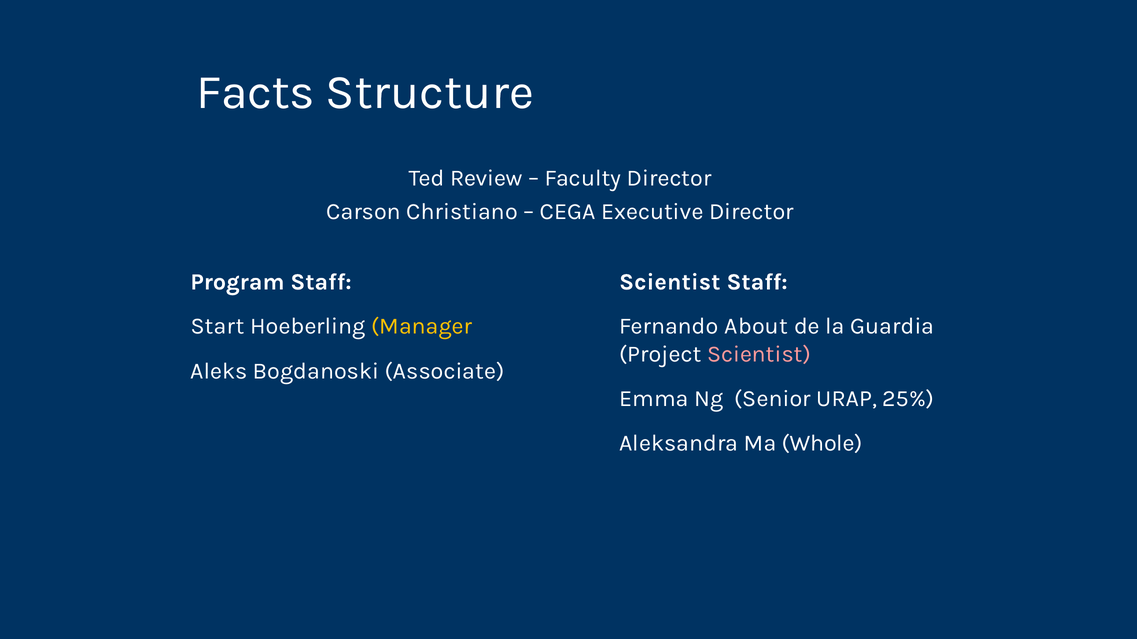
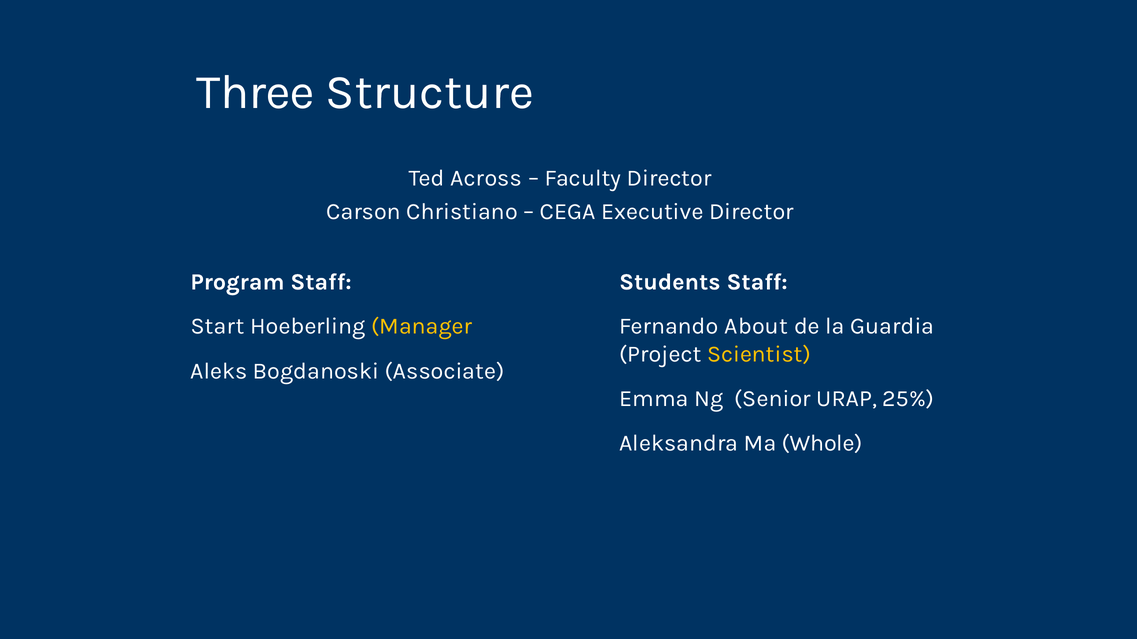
Facts: Facts -> Three
Review: Review -> Across
Scientist at (670, 282): Scientist -> Students
Scientist at (759, 355) colour: pink -> yellow
